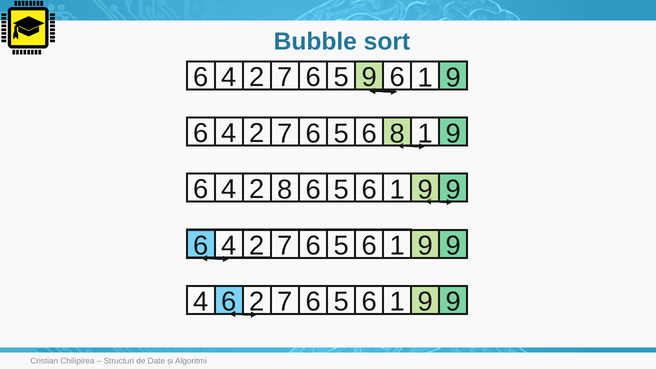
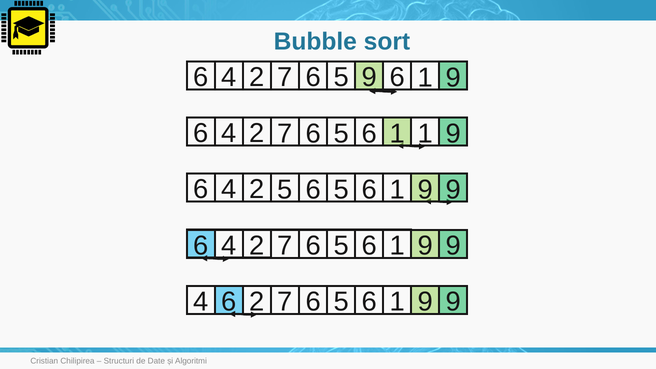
8 at (397, 134): 8 -> 1
2 8: 8 -> 5
